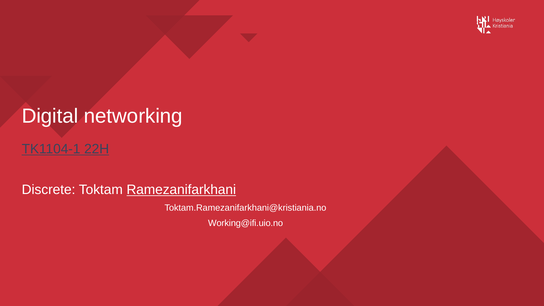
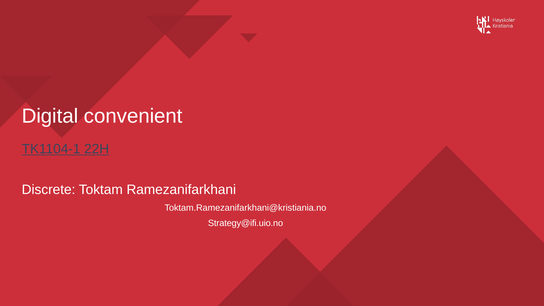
networking: networking -> convenient
Ramezanifarkhani underline: present -> none
Working@ifi.uio.no: Working@ifi.uio.no -> Strategy@ifi.uio.no
